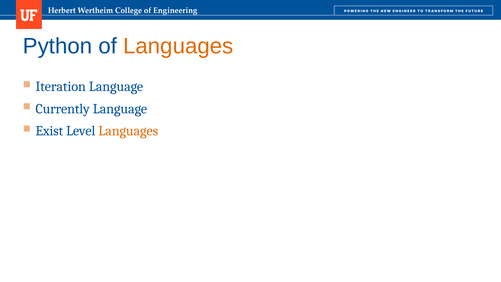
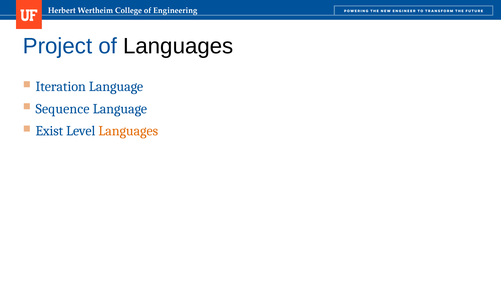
Python: Python -> Project
Languages at (178, 46) colour: orange -> black
Currently: Currently -> Sequence
